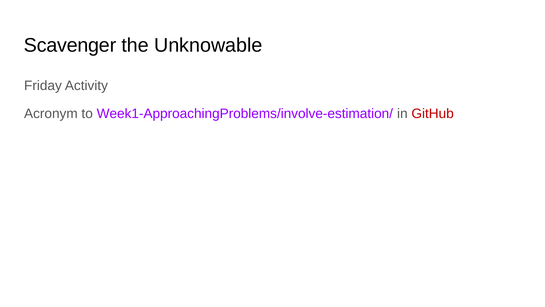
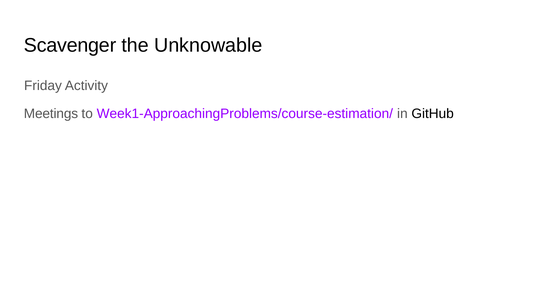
Acronym: Acronym -> Meetings
Week1-ApproachingProblems/involve-estimation/: Week1-ApproachingProblems/involve-estimation/ -> Week1-ApproachingProblems/course-estimation/
GitHub colour: red -> black
